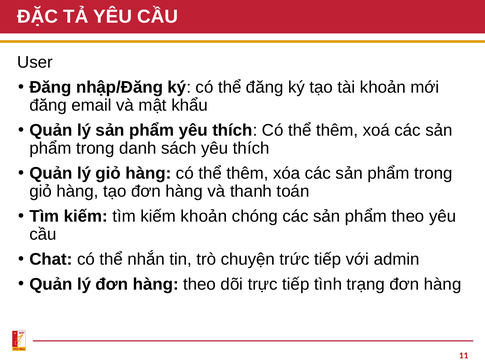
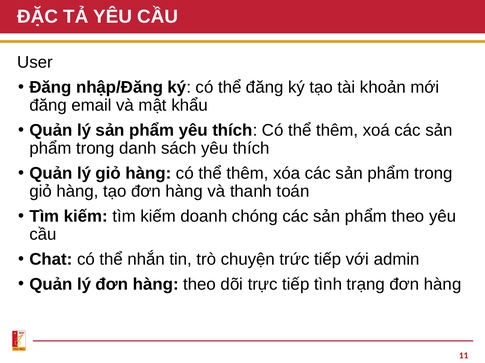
kiếm khoản: khoản -> doanh
